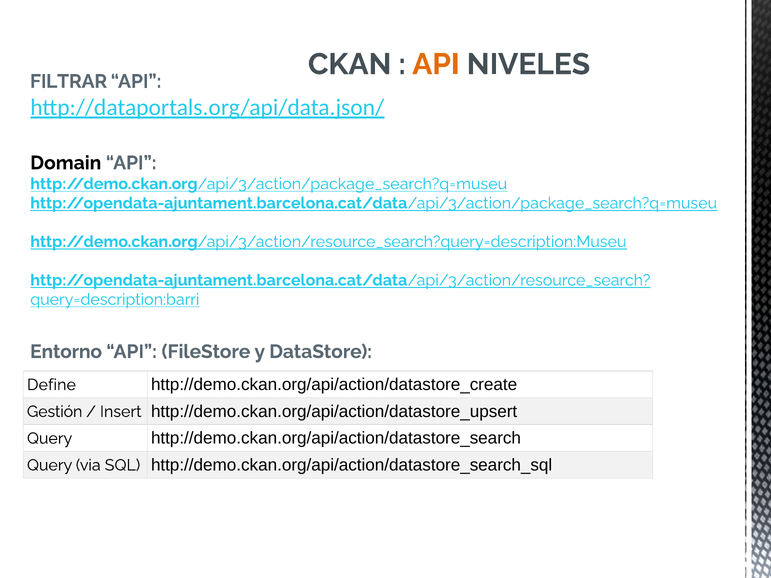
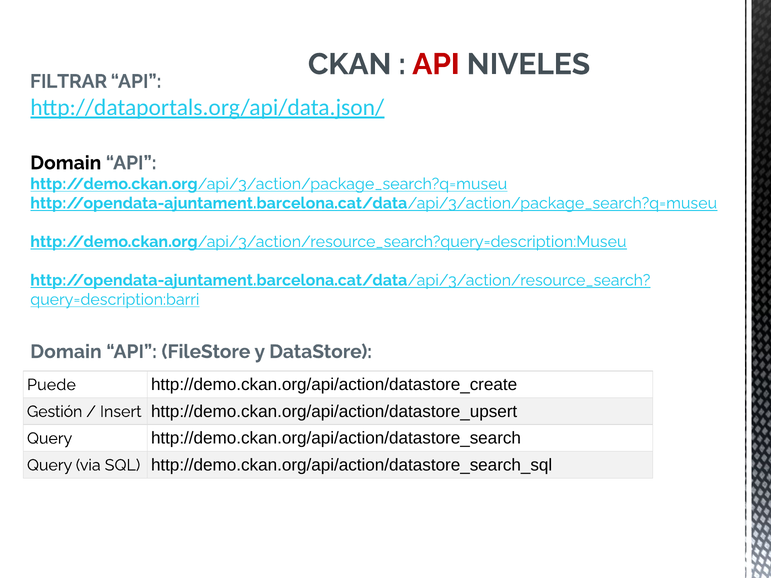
API at (436, 64) colour: orange -> red
Entorno at (66, 352): Entorno -> Domain
Define: Define -> Puede
